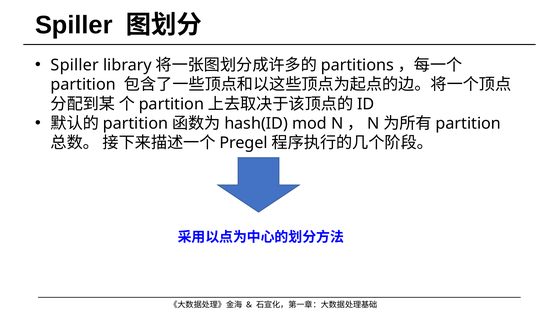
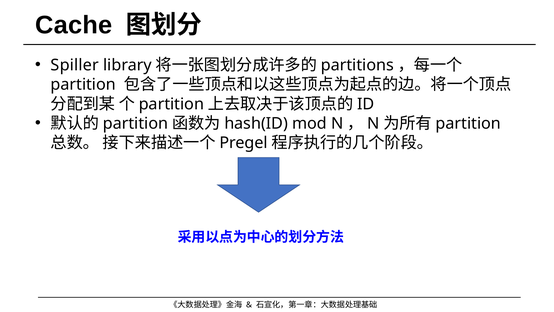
Spiller at (74, 25): Spiller -> Cache
